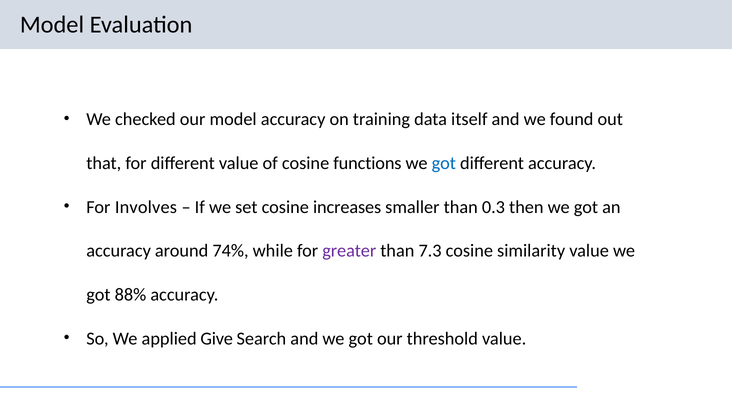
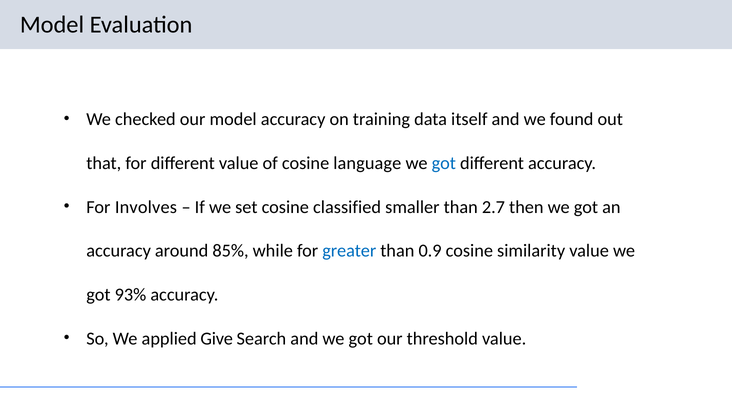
functions: functions -> language
increases: increases -> classified
0.3: 0.3 -> 2.7
74%: 74% -> 85%
greater colour: purple -> blue
7.3: 7.3 -> 0.9
88%: 88% -> 93%
